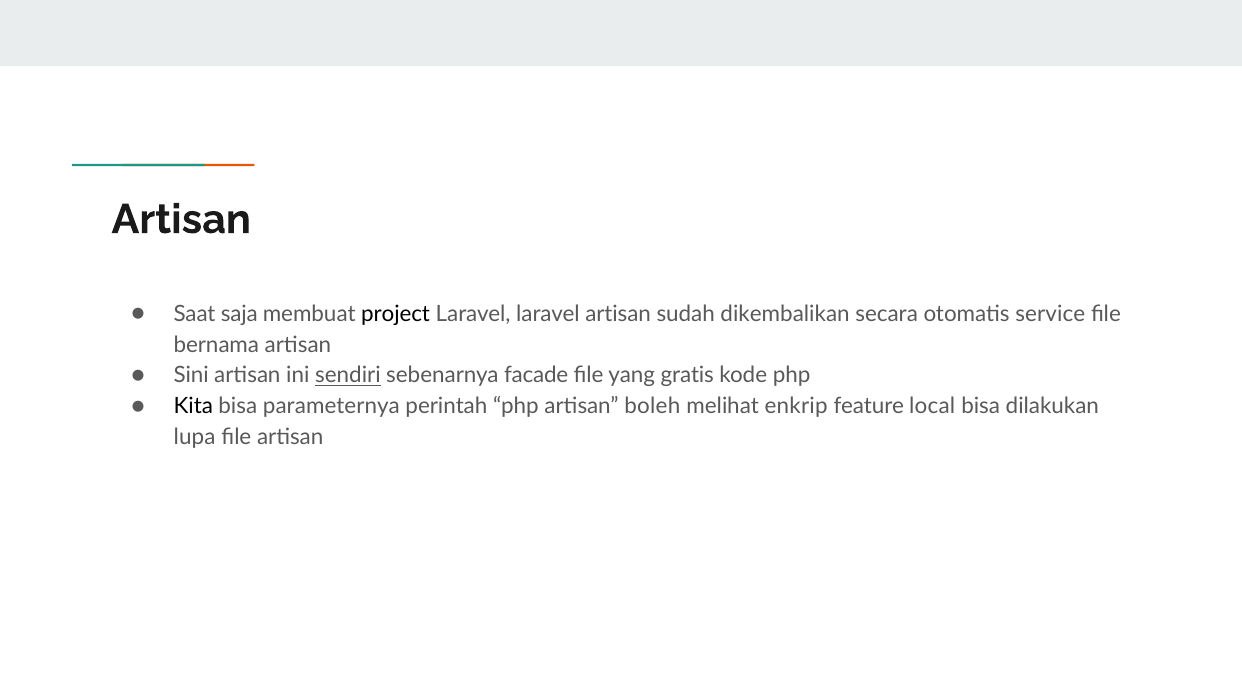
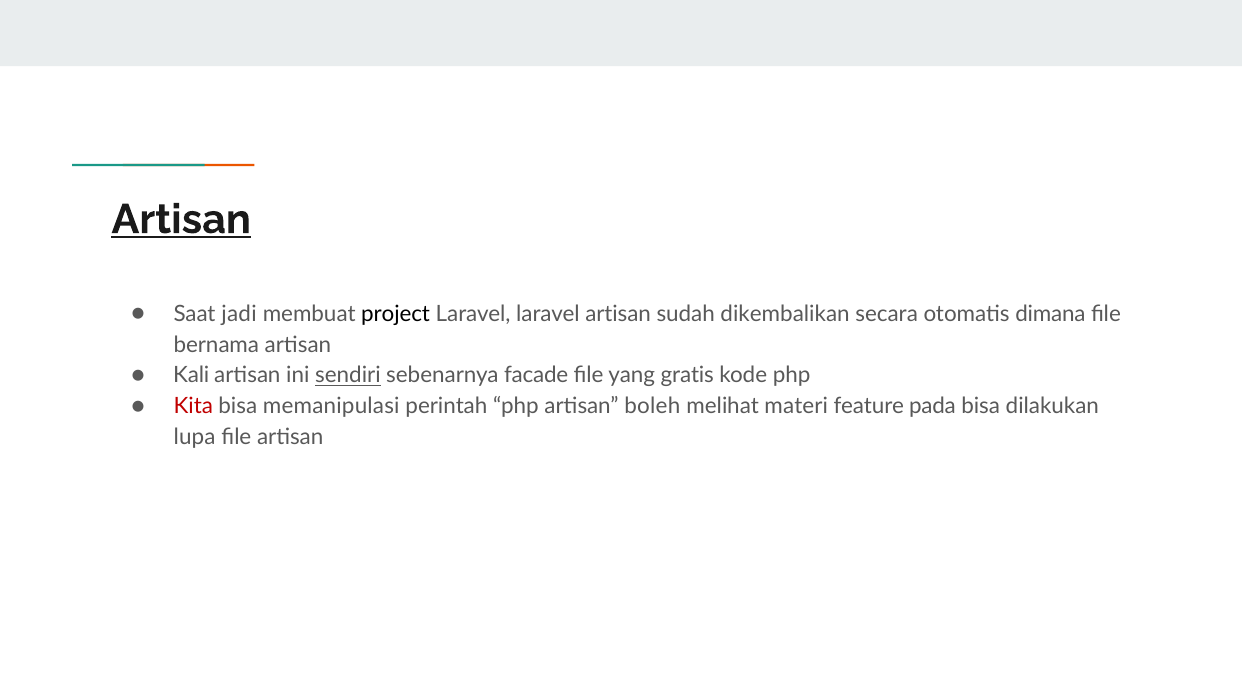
Artisan at (181, 219) underline: none -> present
saja: saja -> jadi
service: service -> dimana
Sini: Sini -> Kali
Kita colour: black -> red
parameternya: parameternya -> memanipulasi
enkrip: enkrip -> materi
local: local -> pada
